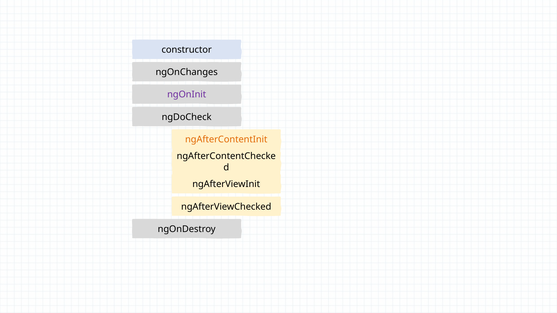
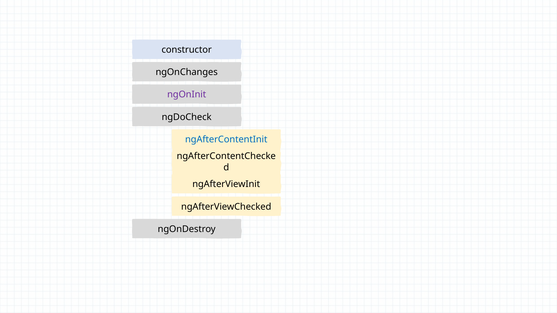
ngAfterContentInit colour: orange -> blue
